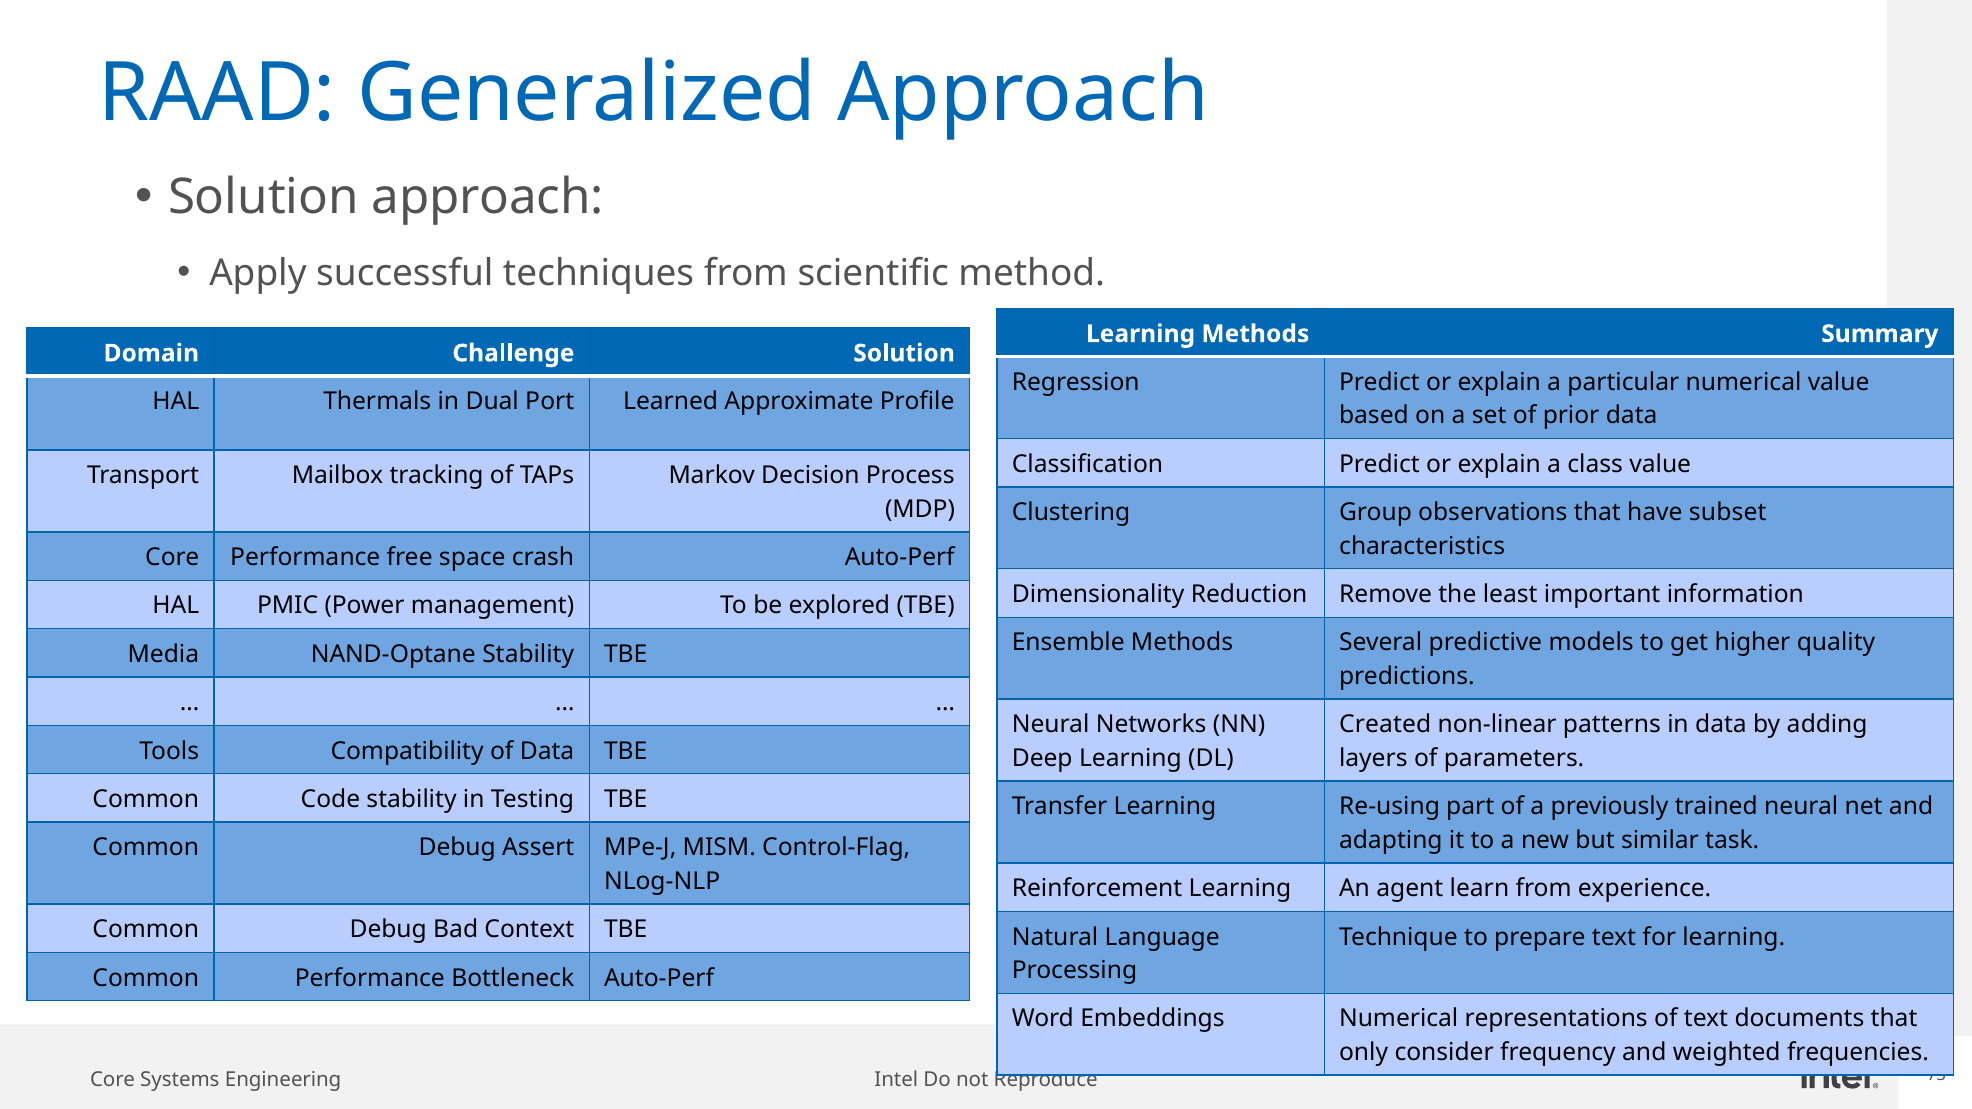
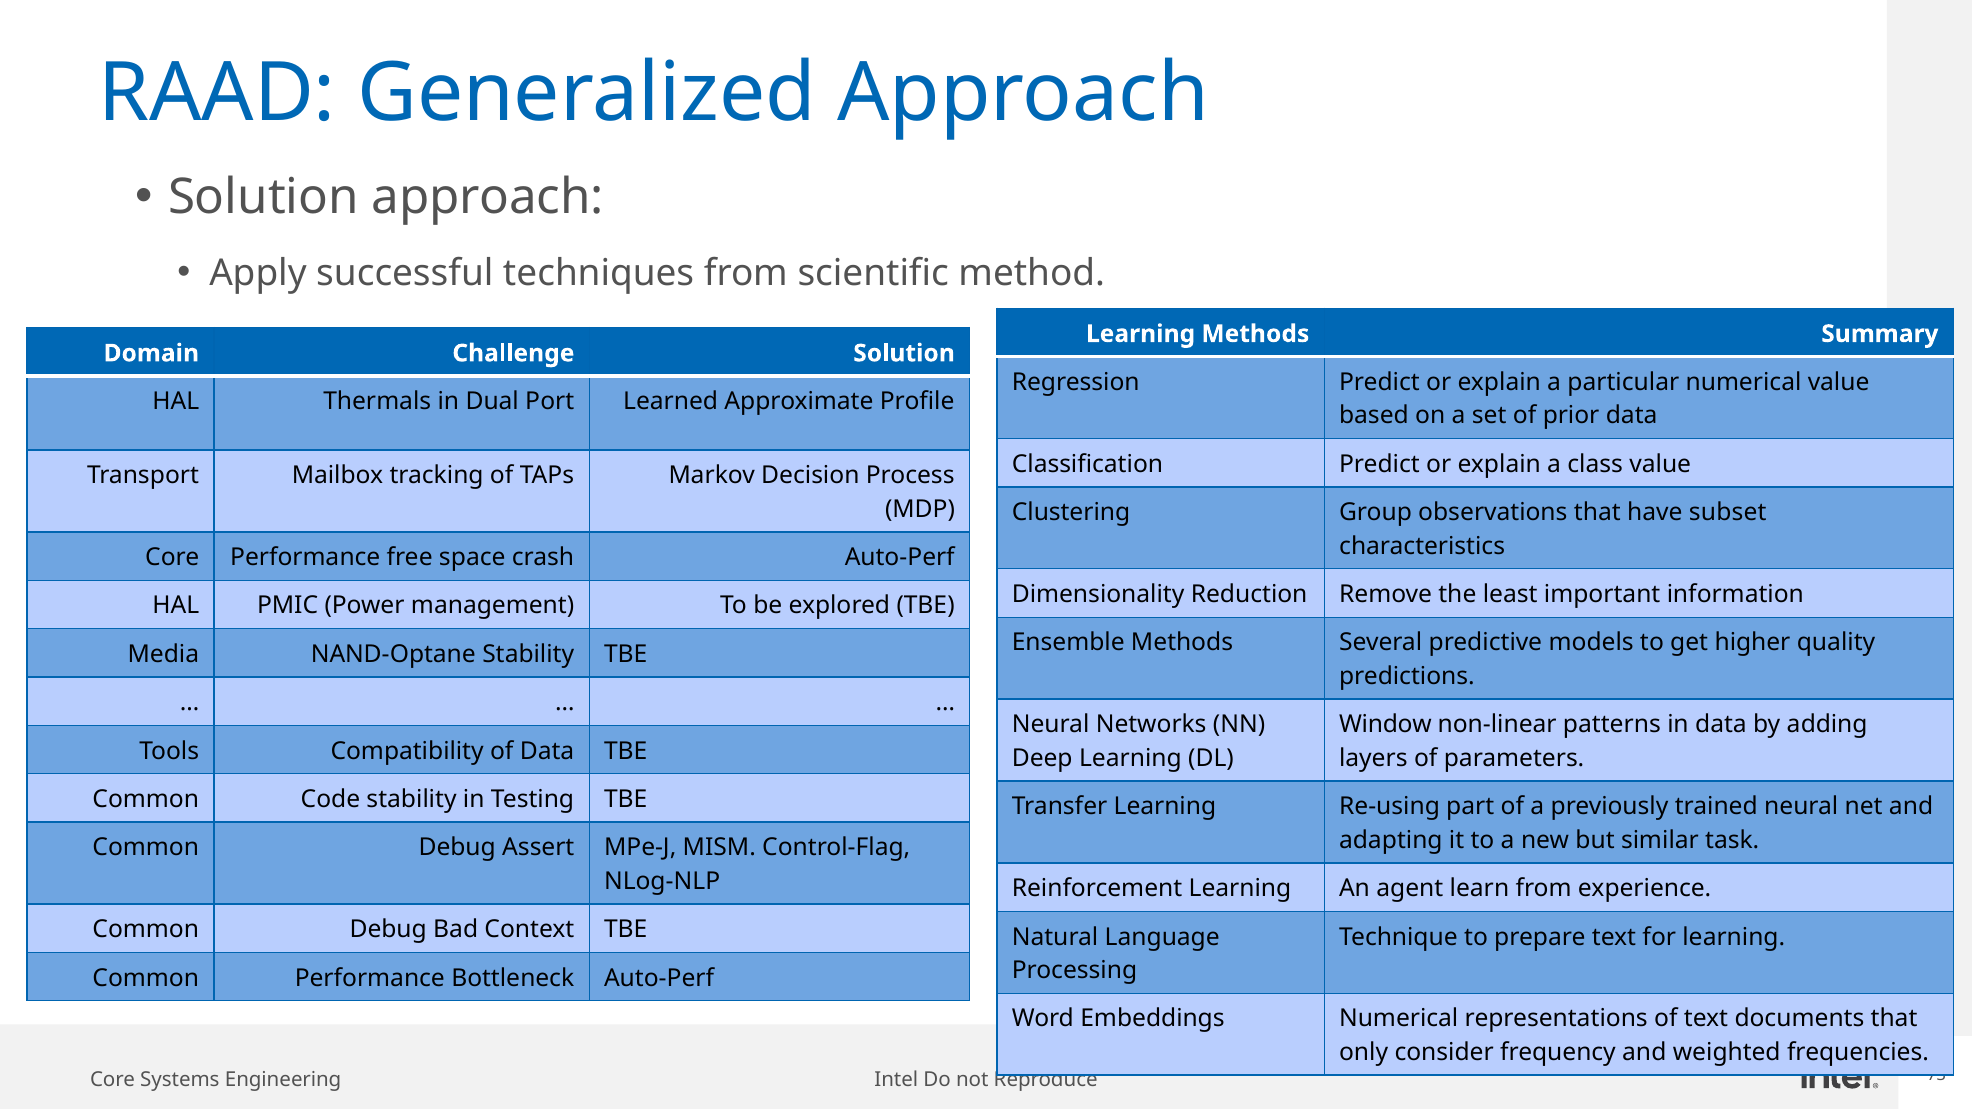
Created: Created -> Window
